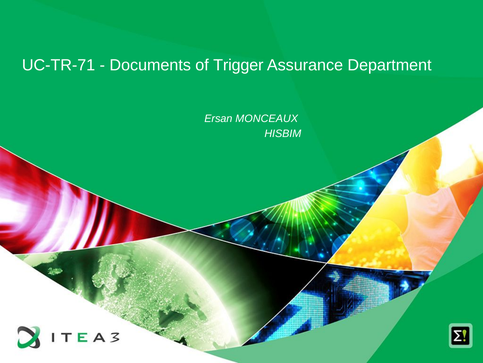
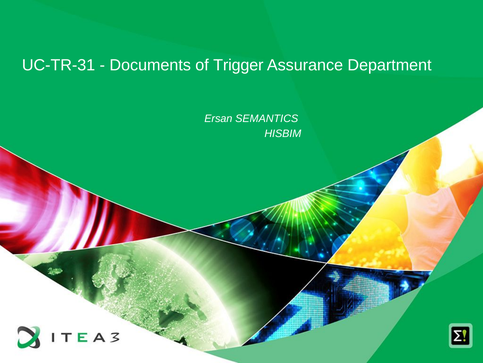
UC-TR-71: UC-TR-71 -> UC-TR-31
MONCEAUX: MONCEAUX -> SEMANTICS
